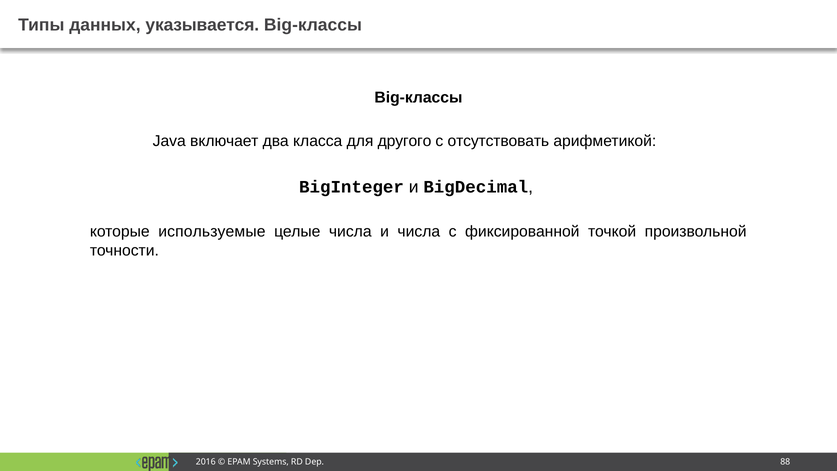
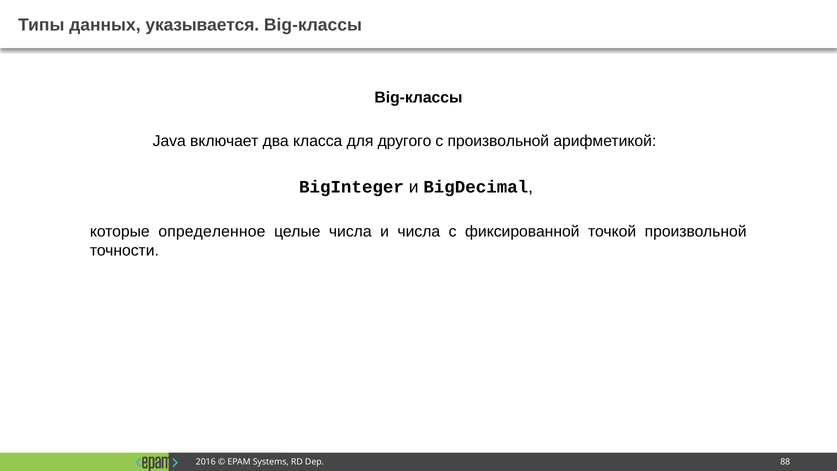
с отсутствовать: отсутствовать -> произвольной
используемые: используемые -> определенное
